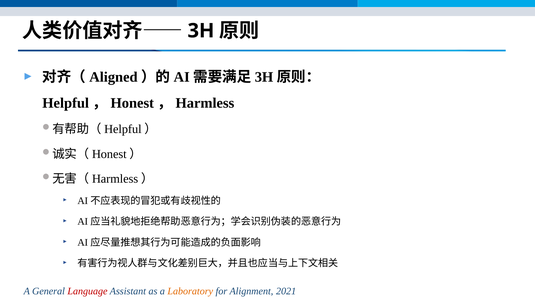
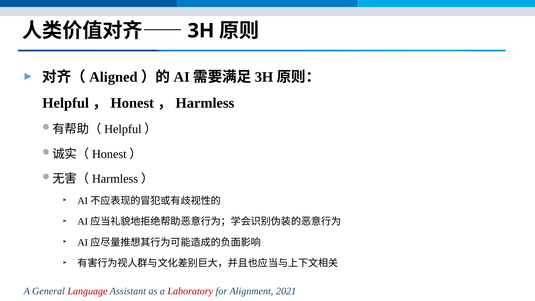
Laboratory colour: orange -> red
